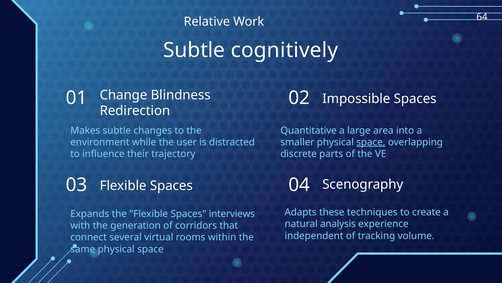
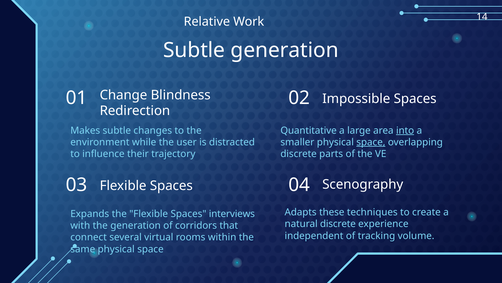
64: 64 -> 14
Subtle cognitively: cognitively -> generation
into underline: none -> present
natural analysis: analysis -> discrete
